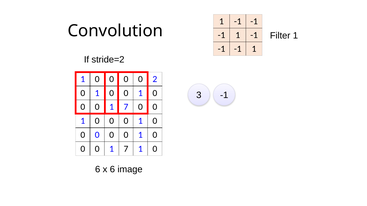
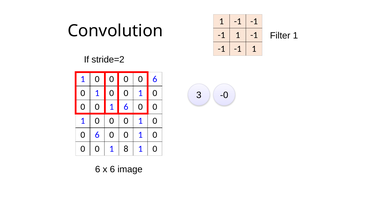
0 0 0 2: 2 -> 6
3 -1: -1 -> -0
7 at (126, 107): 7 -> 6
0 at (97, 135): 0 -> 6
7 at (126, 149): 7 -> 8
